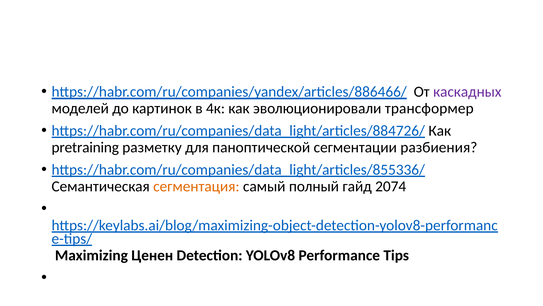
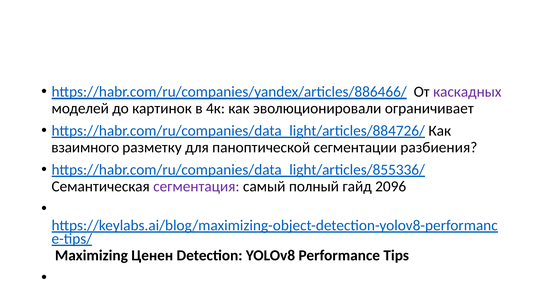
трансформер: трансформер -> ограничивает
pretraining: pretraining -> взаимного
сегментация colour: orange -> purple
2074: 2074 -> 2096
